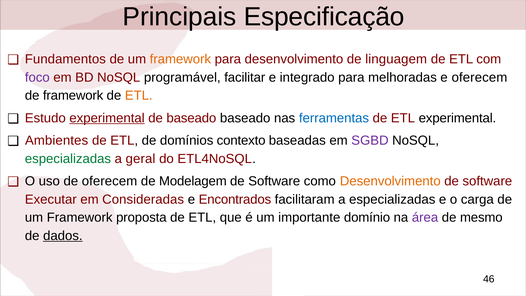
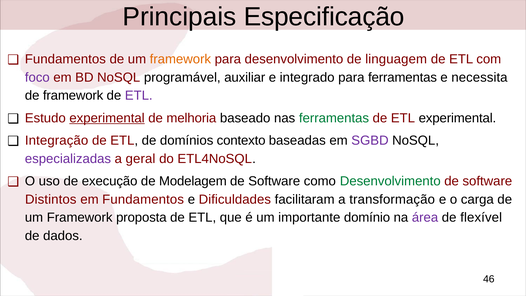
facilitar: facilitar -> auxiliar
para melhoradas: melhoradas -> ferramentas
e oferecem: oferecem -> necessita
ETL at (139, 95) colour: orange -> purple
de baseado: baseado -> melhoria
ferramentas at (334, 118) colour: blue -> green
Ambientes: Ambientes -> Integração
especializadas at (68, 159) colour: green -> purple
de oferecem: oferecem -> execução
Desenvolvimento at (390, 181) colour: orange -> green
Executar: Executar -> Distintos
em Consideradas: Consideradas -> Fundamentos
Encontrados: Encontrados -> Dificuldades
a especializadas: especializadas -> transformação
mesmo: mesmo -> flexível
dados underline: present -> none
